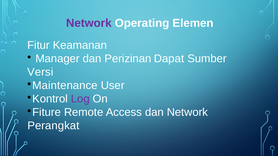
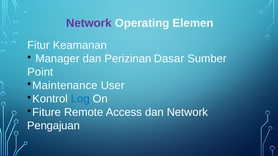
Dapat: Dapat -> Dasar
Versi: Versi -> Point
Log colour: purple -> blue
Perangkat: Perangkat -> Pengajuan
